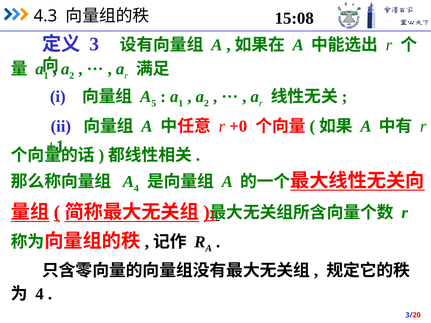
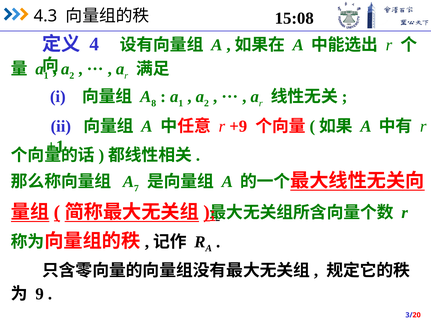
3: 3 -> 4
5: 5 -> 8
+0: +0 -> +9
A 4: 4 -> 7
4 at (40, 294): 4 -> 9
